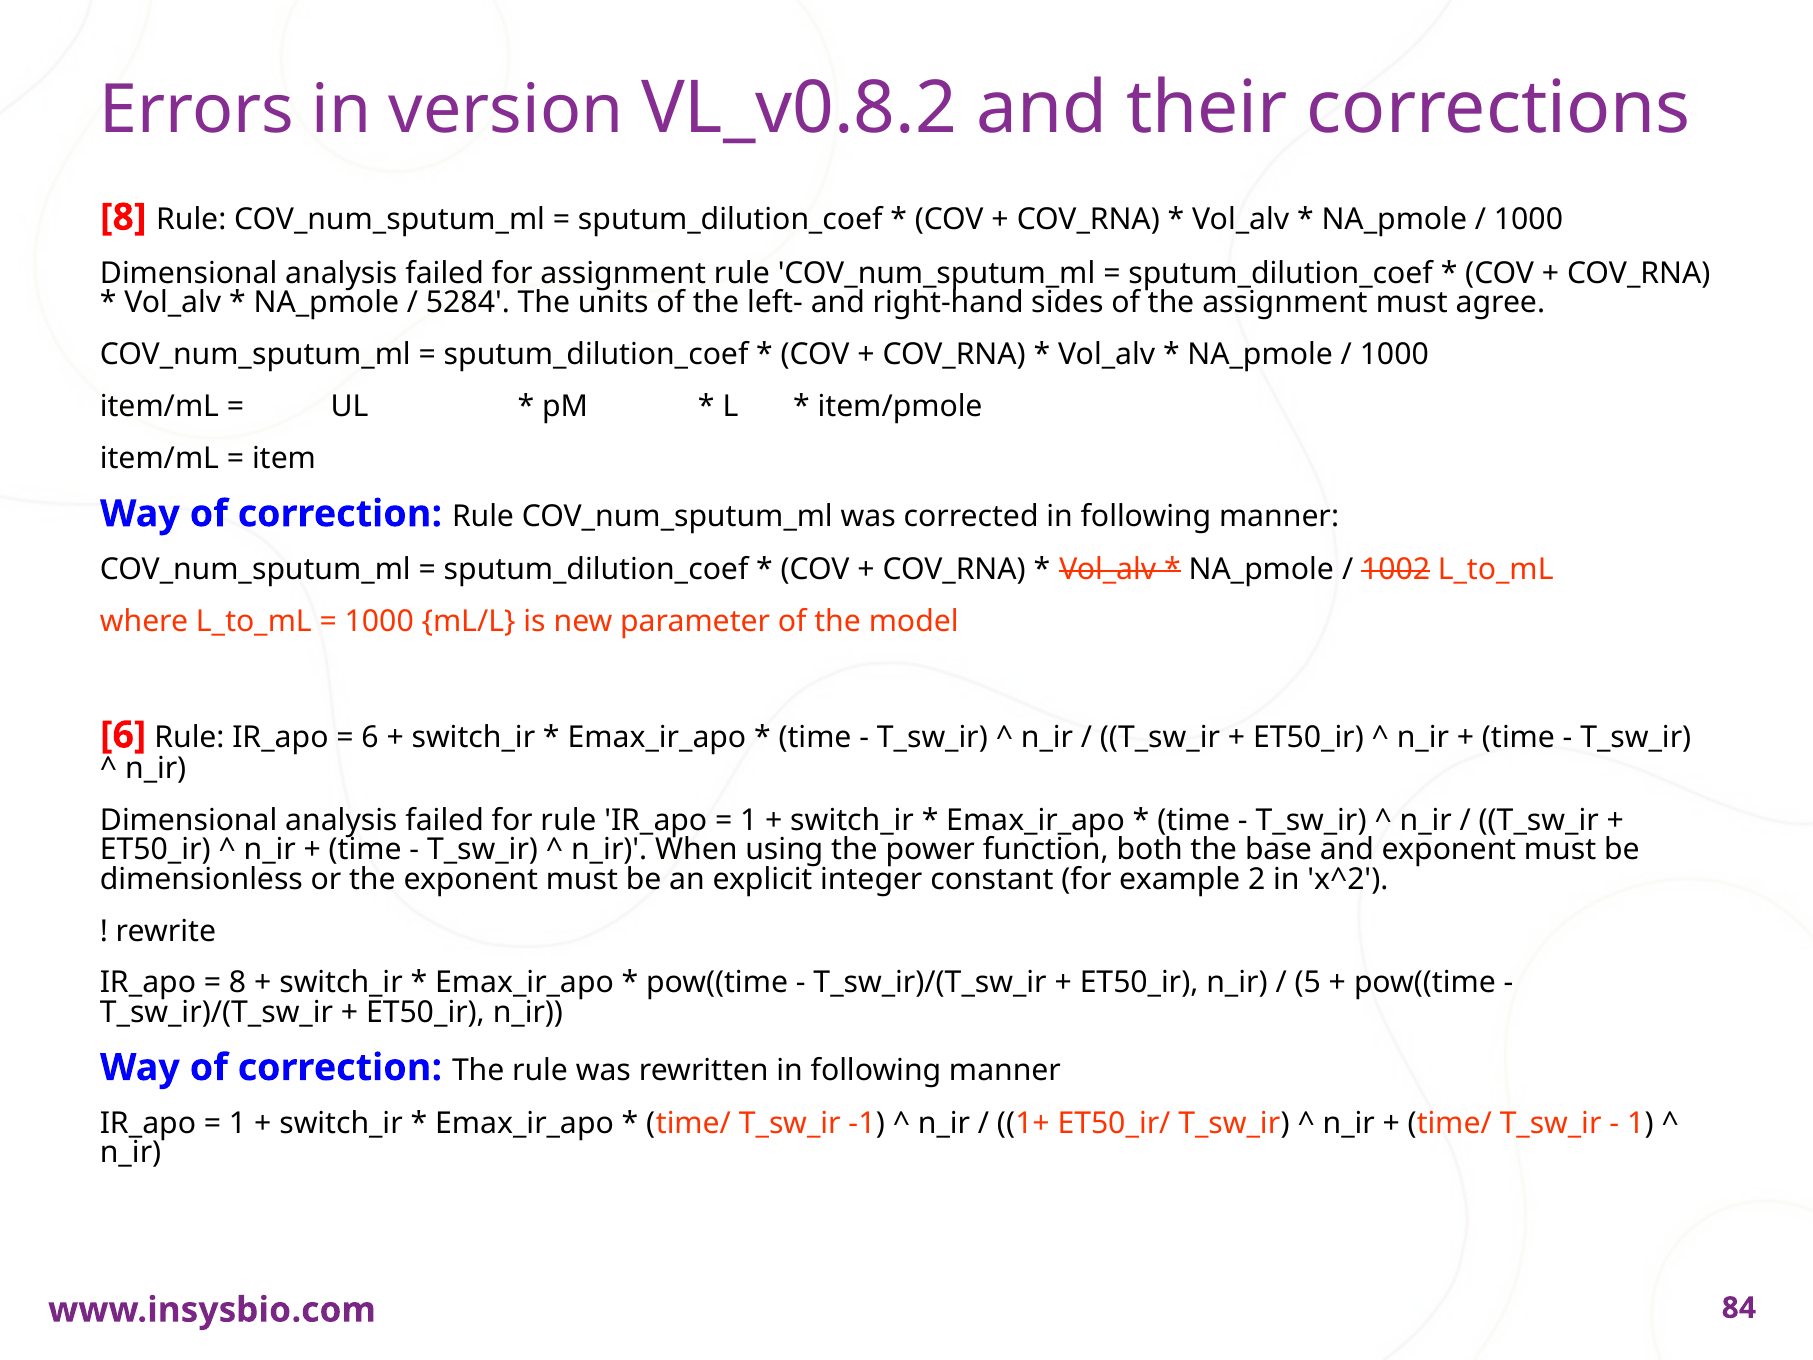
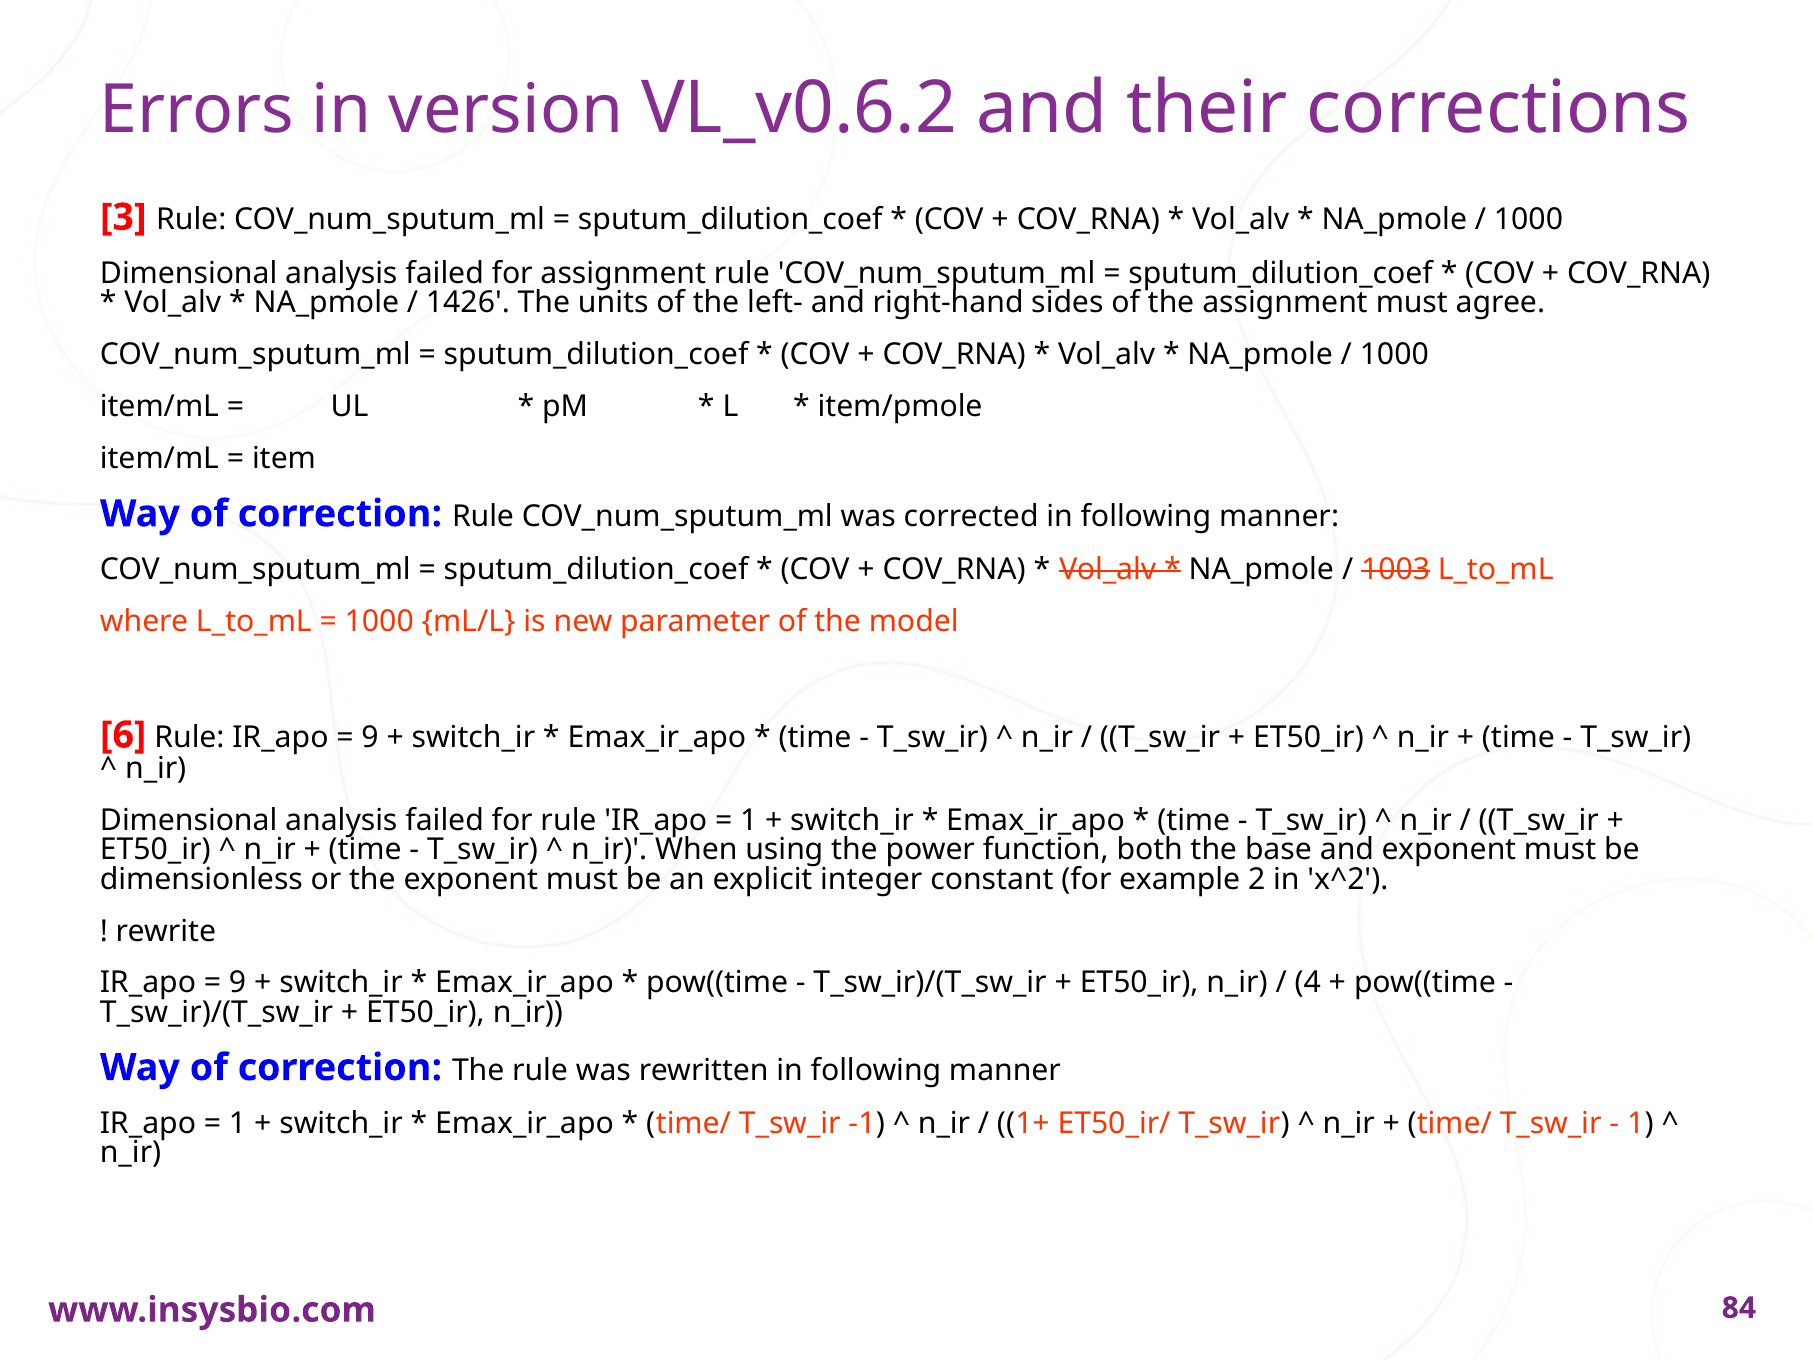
VL_v0.8.2: VL_v0.8.2 -> VL_v0.6.2
8 at (123, 217): 8 -> 3
5284: 5284 -> 1426
1002: 1002 -> 1003
6 at (370, 737): 6 -> 9
8 at (238, 983): 8 -> 9
5: 5 -> 4
